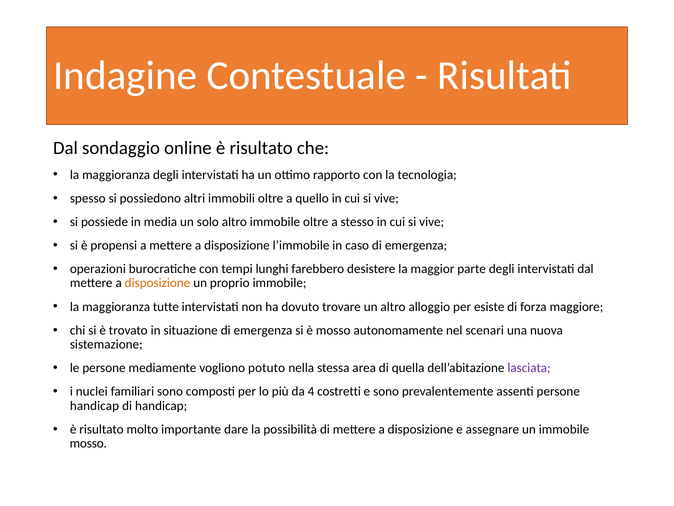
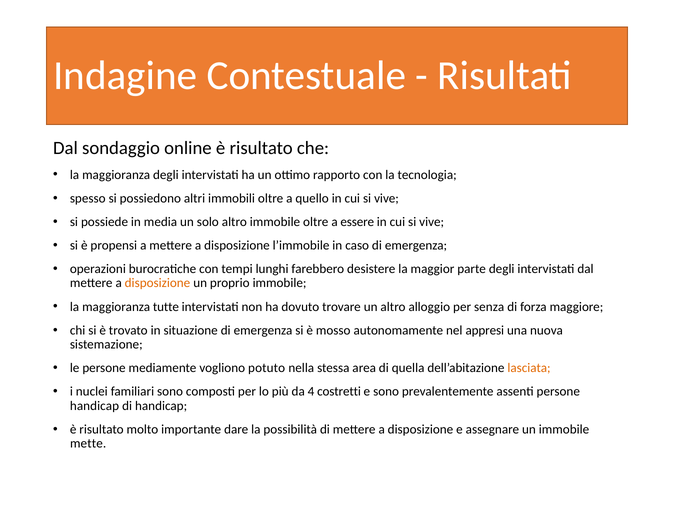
stesso: stesso -> essere
esiste: esiste -> senza
scenari: scenari -> appresi
lasciata colour: purple -> orange
mosso at (88, 443): mosso -> mette
